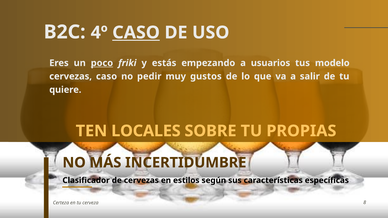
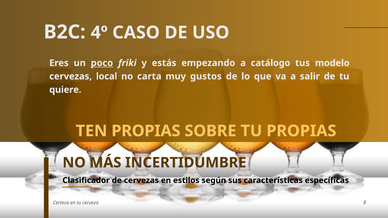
CASO at (136, 33) underline: present -> none
usuarios: usuarios -> catálogo
cervezas caso: caso -> local
pedir: pedir -> carta
TEN LOCALES: LOCALES -> PROPIAS
